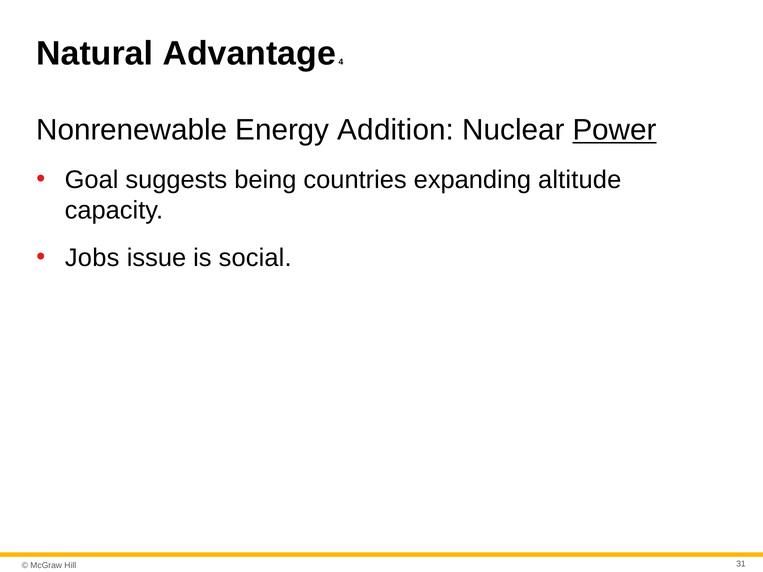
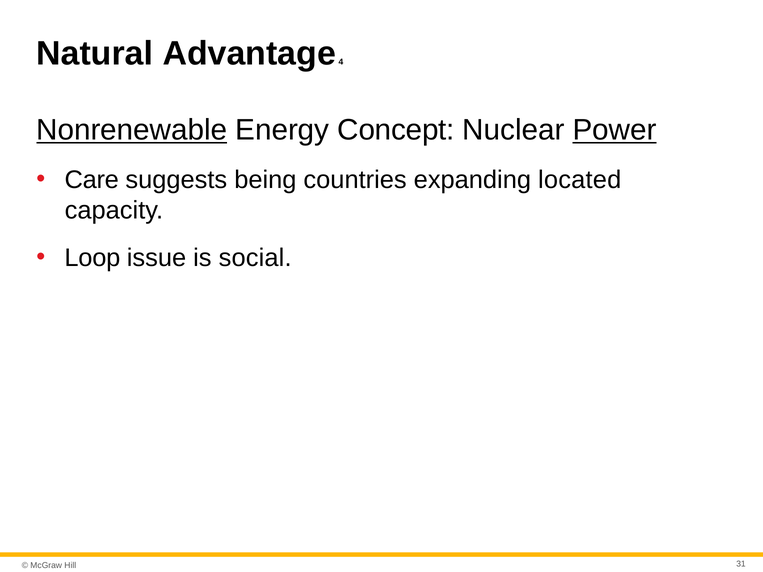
Nonrenewable underline: none -> present
Addition: Addition -> Concept
Goal: Goal -> Care
altitude: altitude -> located
Jobs: Jobs -> Loop
